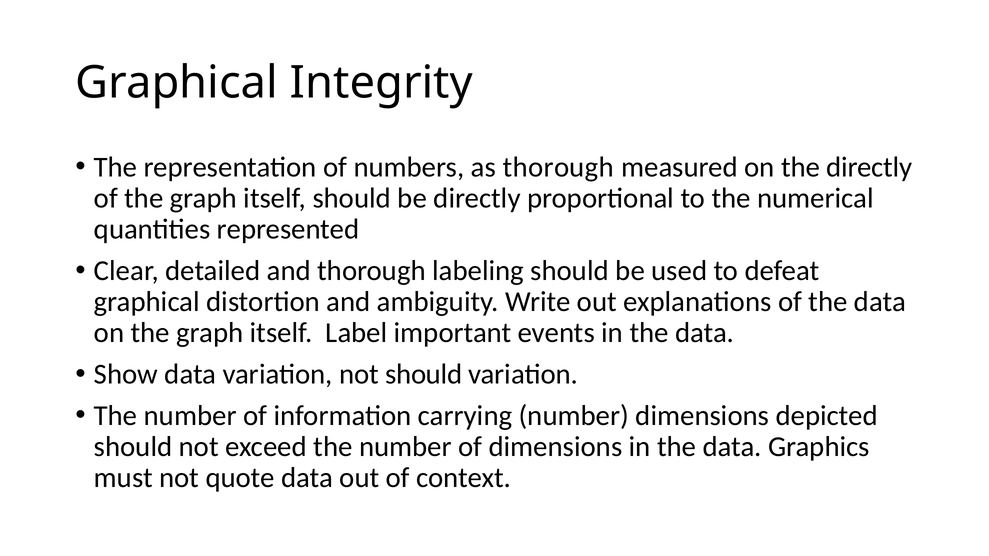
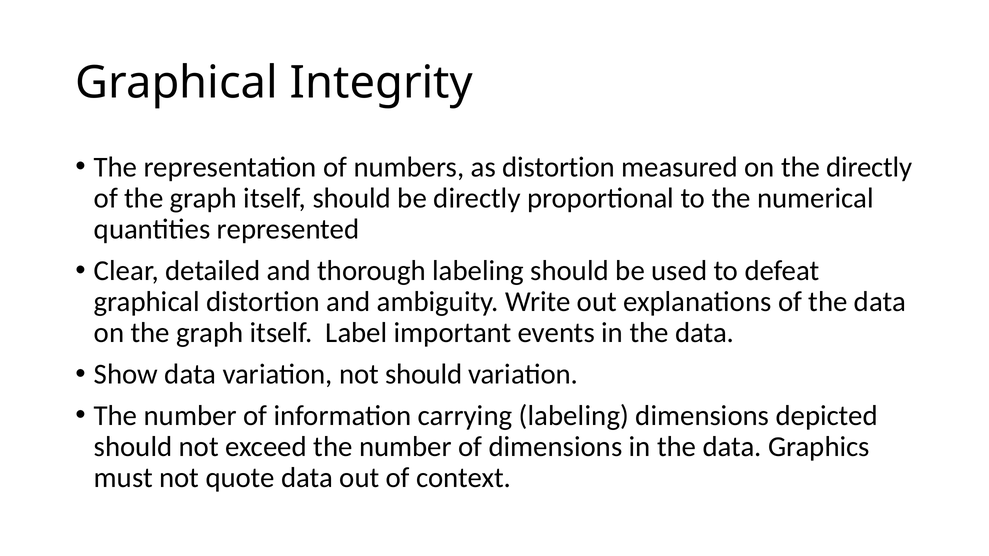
as thorough: thorough -> distortion
carrying number: number -> labeling
